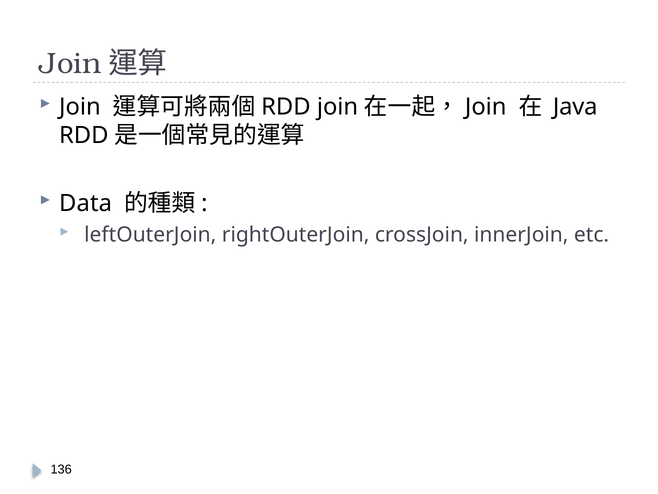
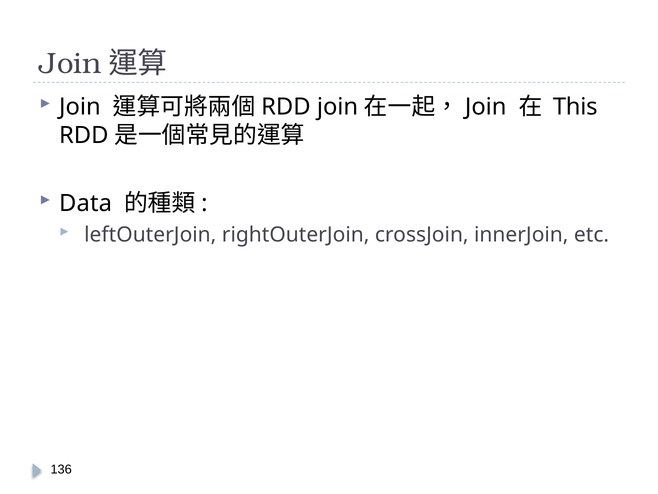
Java: Java -> This
